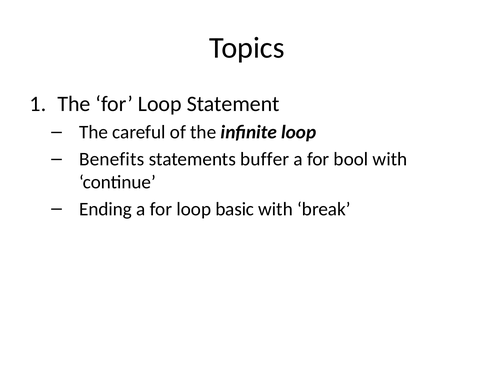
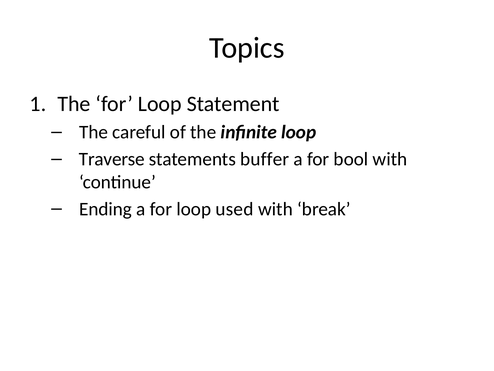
Benefits: Benefits -> Traverse
basic: basic -> used
